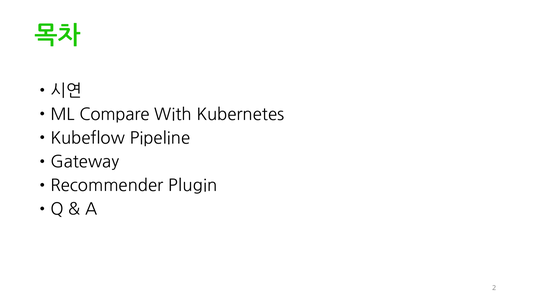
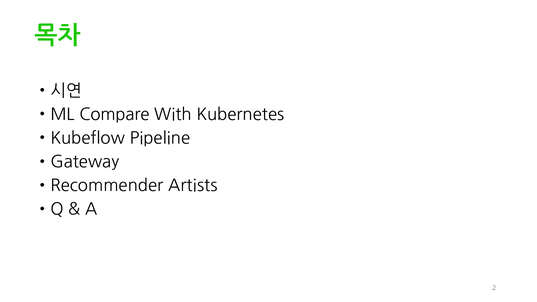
Plugin: Plugin -> Artists
